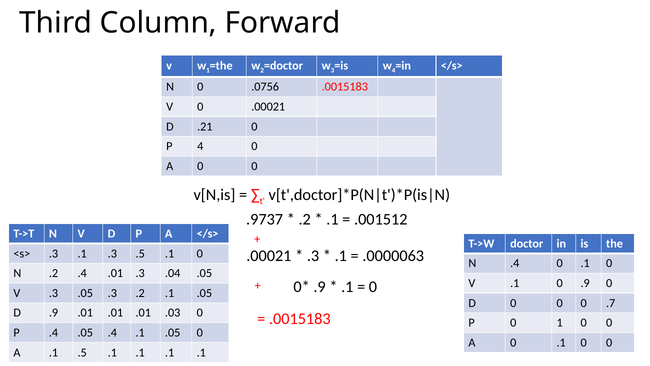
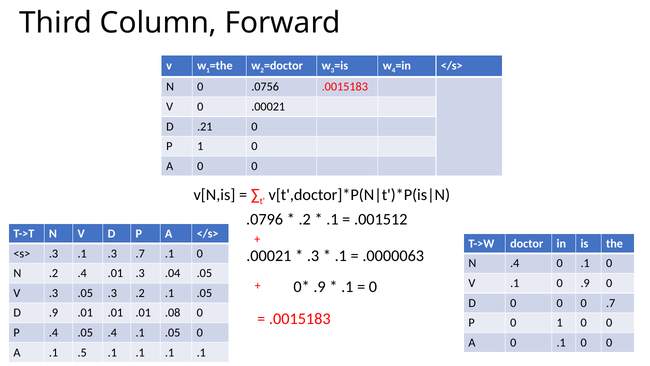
P 4: 4 -> 1
.9737: .9737 -> .0796
.3 .5: .5 -> .7
.03: .03 -> .08
